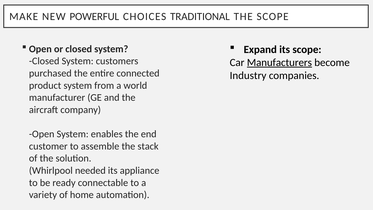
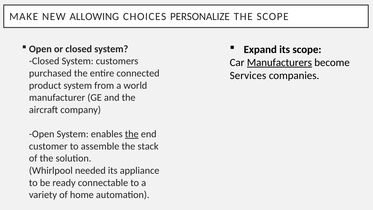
POWERFUL: POWERFUL -> ALLOWING
TRADITIONAL: TRADITIONAL -> PERSONALIZE
Industry: Industry -> Services
the at (132, 134) underline: none -> present
